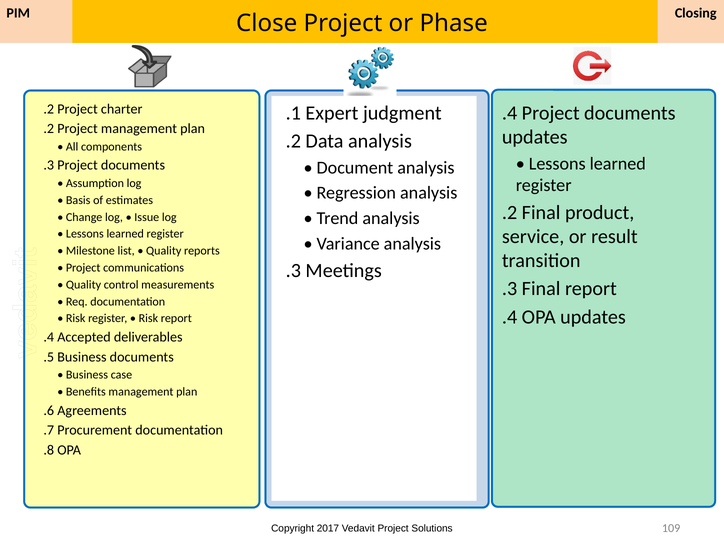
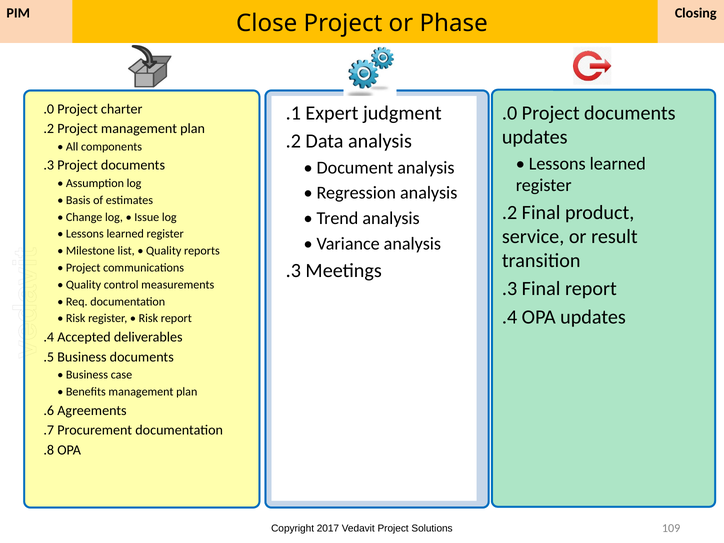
.2 at (49, 109): .2 -> .0
.4 at (510, 113): .4 -> .0
